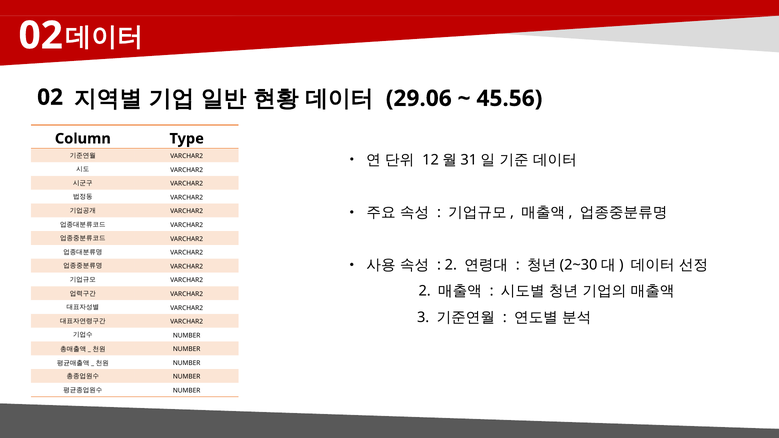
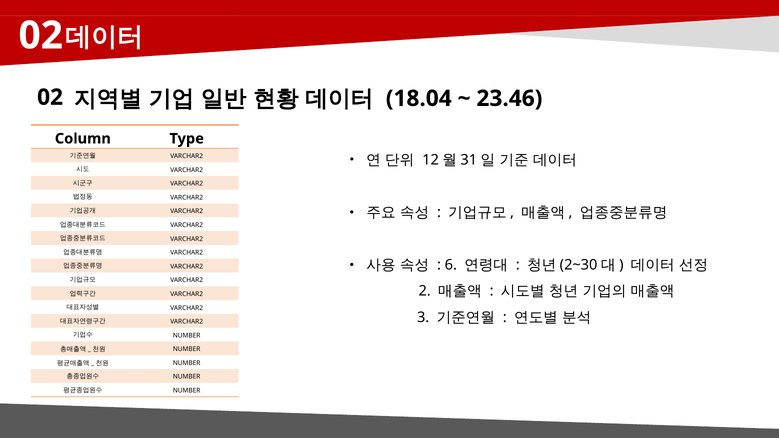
29.06: 29.06 -> 18.04
45.56: 45.56 -> 23.46
2 at (451, 265): 2 -> 6
